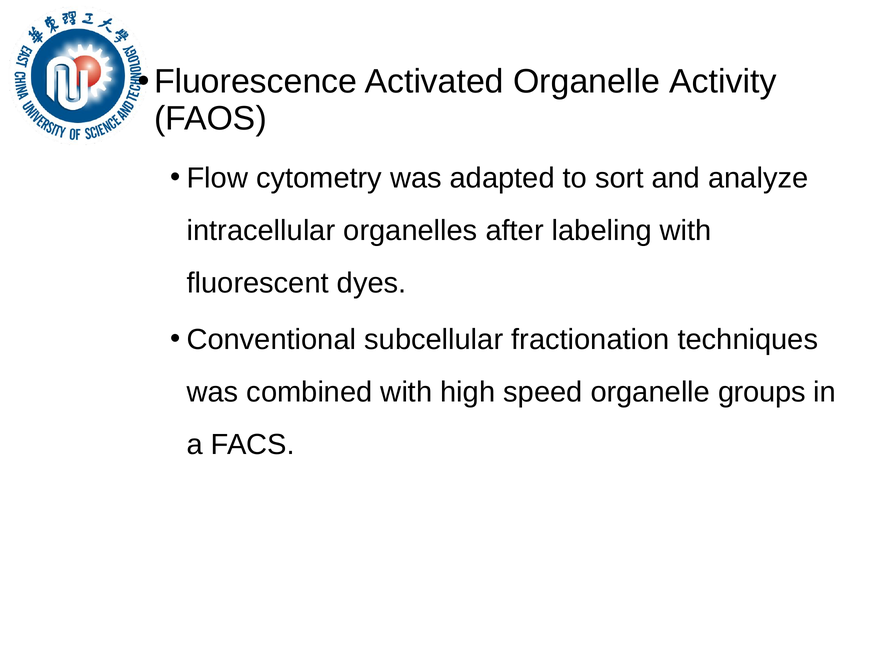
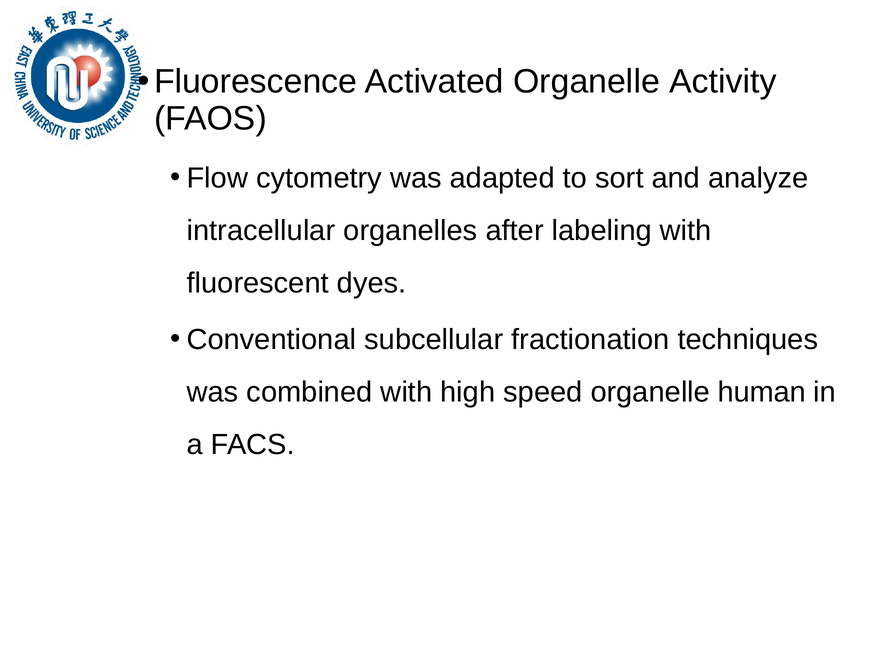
groups: groups -> human
